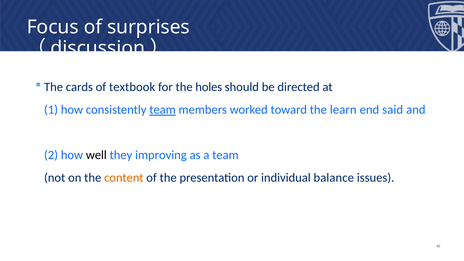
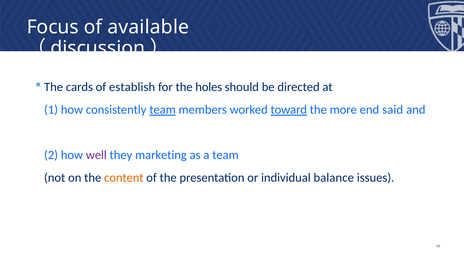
surprises: surprises -> available
textbook: textbook -> establish
toward underline: none -> present
learn: learn -> more
well colour: black -> purple
improving: improving -> marketing
